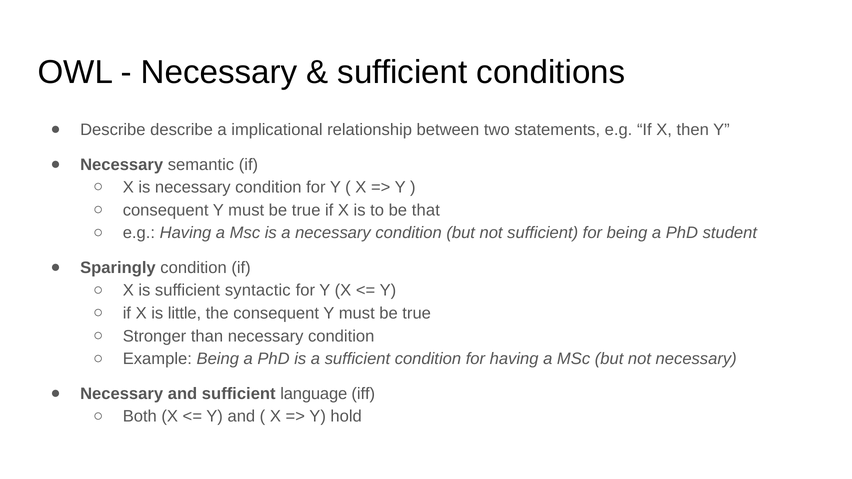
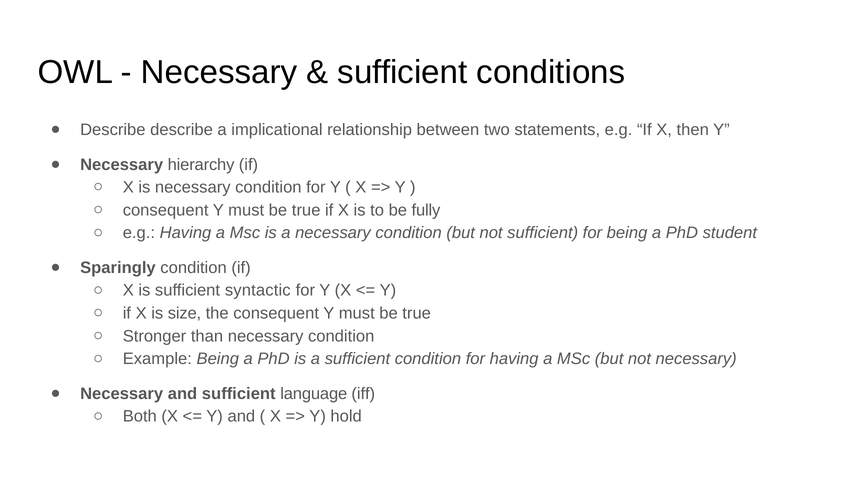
semantic: semantic -> hierarchy
that: that -> fully
little: little -> size
